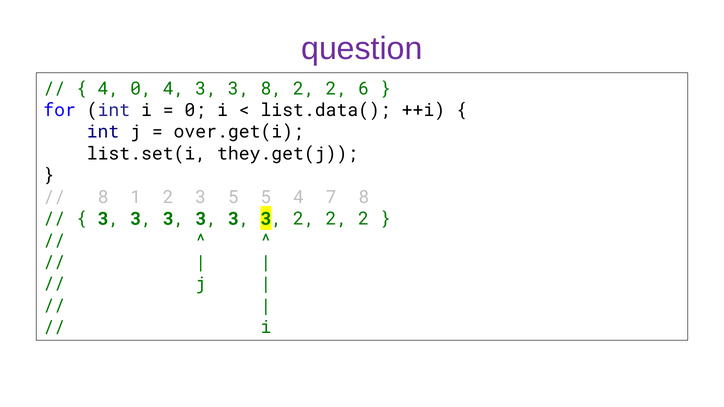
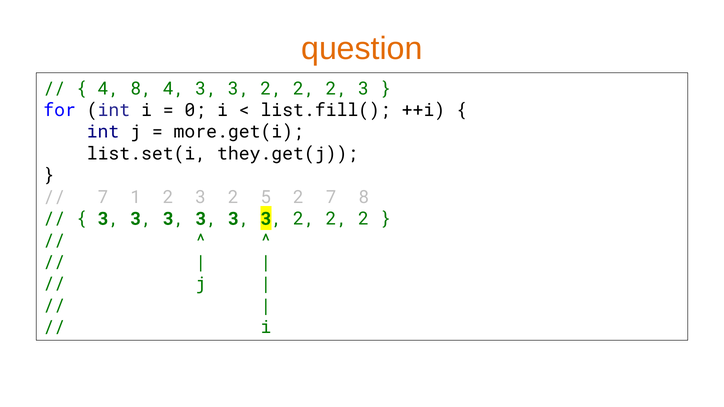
question colour: purple -> orange
4 0: 0 -> 8
4 3 3 8: 8 -> 2
2 2 6: 6 -> 3
list.data(: list.data( -> list.fill(
over.get(i: over.get(i -> more.get(i
8 at (103, 197): 8 -> 7
2 3 5: 5 -> 2
4 at (299, 197): 4 -> 2
